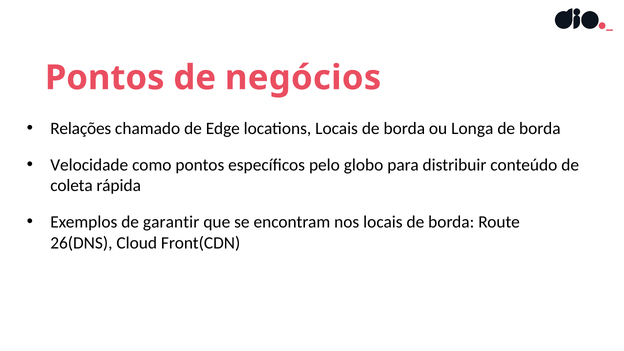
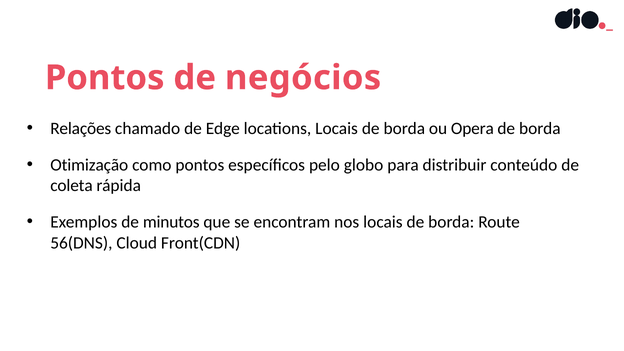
Longa: Longa -> Opera
Velocidade: Velocidade -> Otimização
garantir: garantir -> minutos
26(DNS: 26(DNS -> 56(DNS
